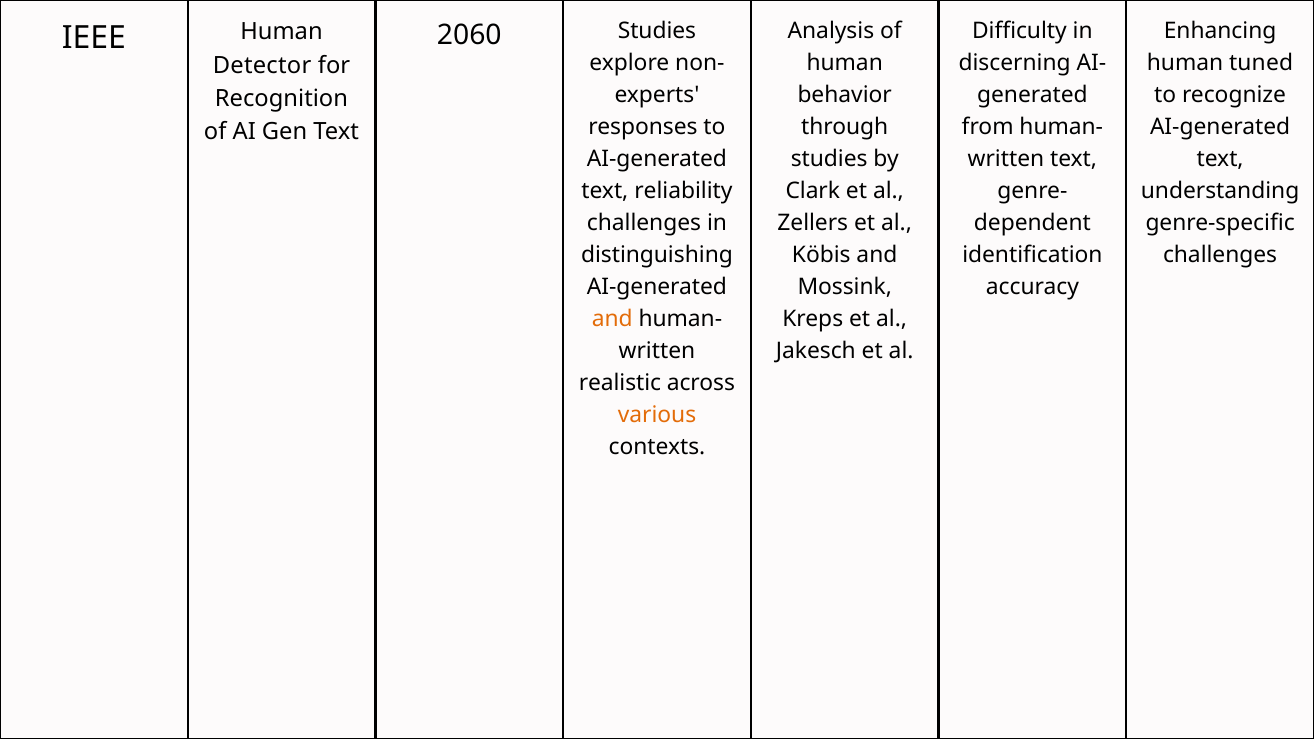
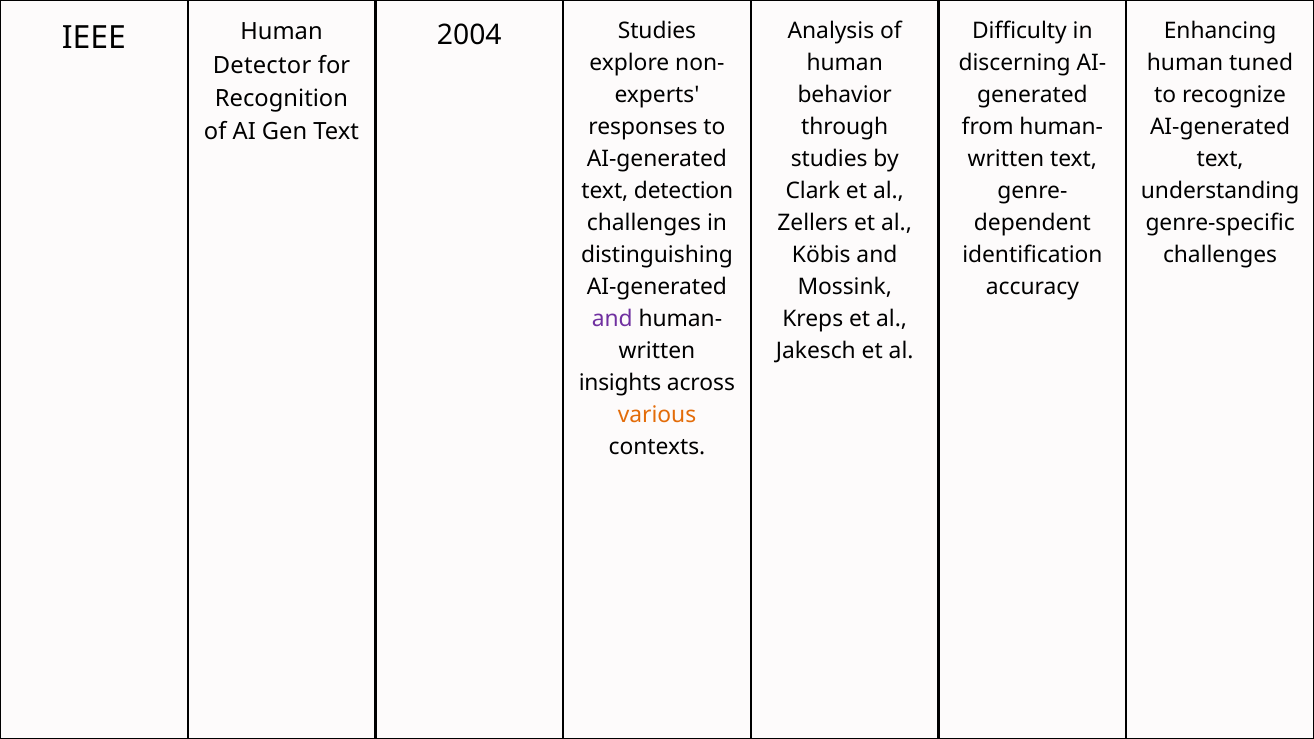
2060: 2060 -> 2004
reliability: reliability -> detection
and at (612, 319) colour: orange -> purple
realistic: realistic -> insights
